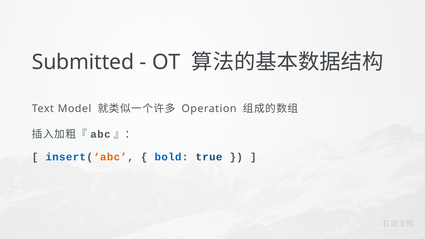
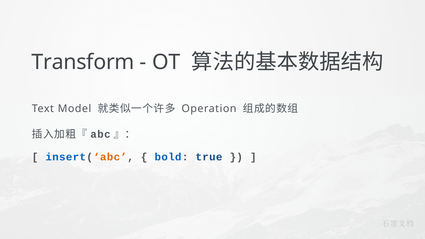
Submitted: Submitted -> Transform
